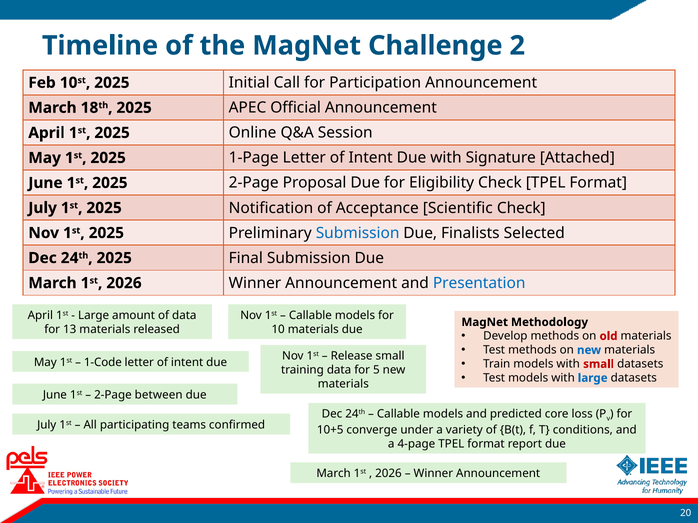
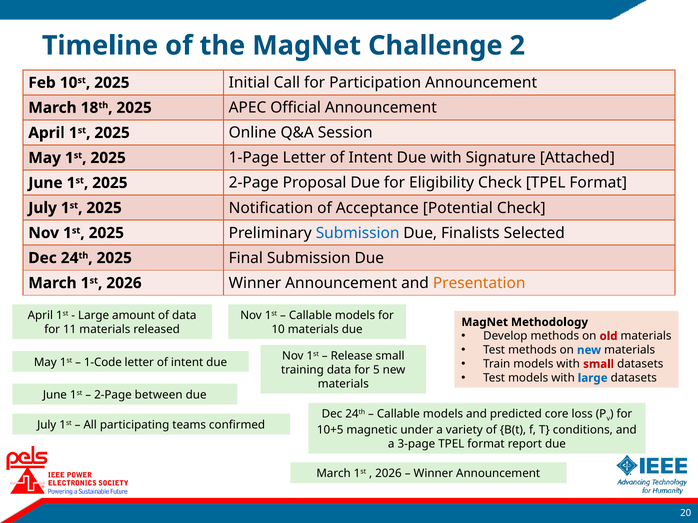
Scientific: Scientific -> Potential
Presentation colour: blue -> orange
13: 13 -> 11
converge: converge -> magnetic
4-page: 4-page -> 3-page
